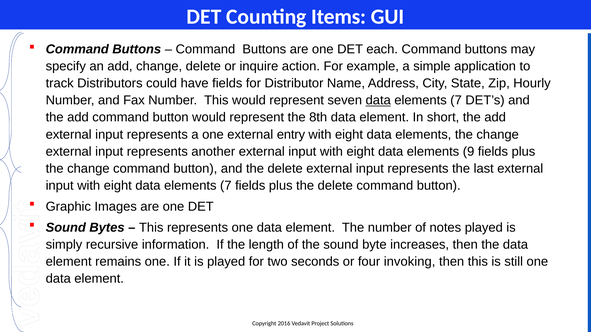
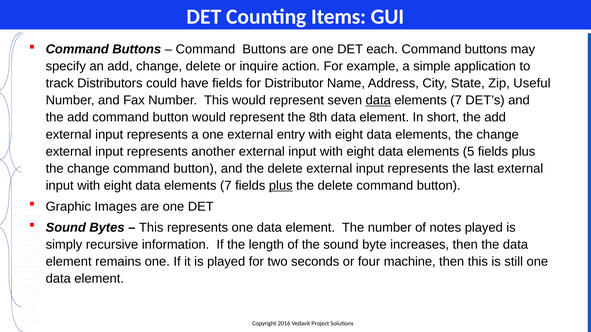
Hourly: Hourly -> Useful
9: 9 -> 5
plus at (281, 186) underline: none -> present
invoking: invoking -> machine
